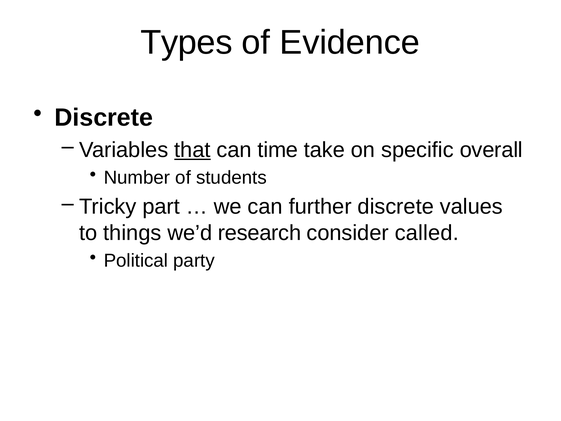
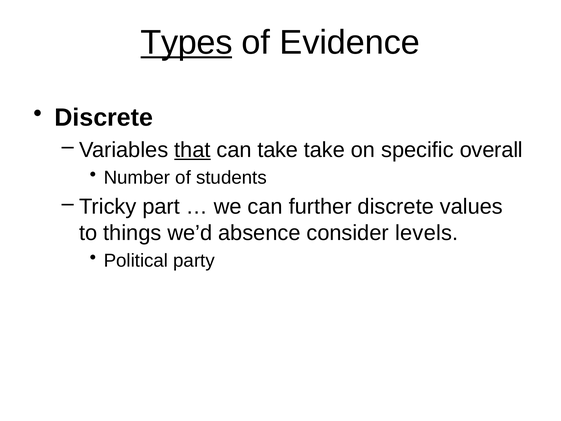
Types underline: none -> present
can time: time -> take
research: research -> absence
called: called -> levels
